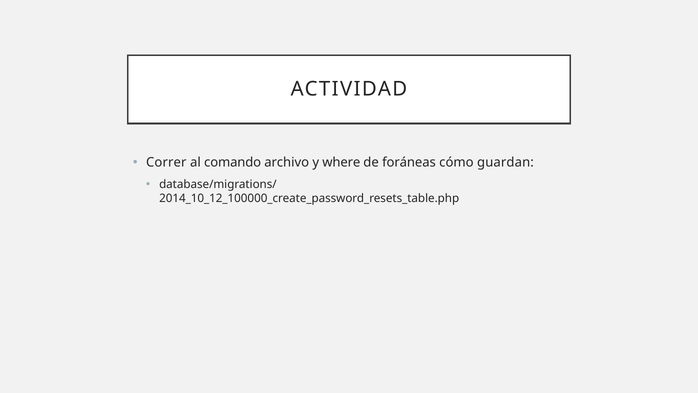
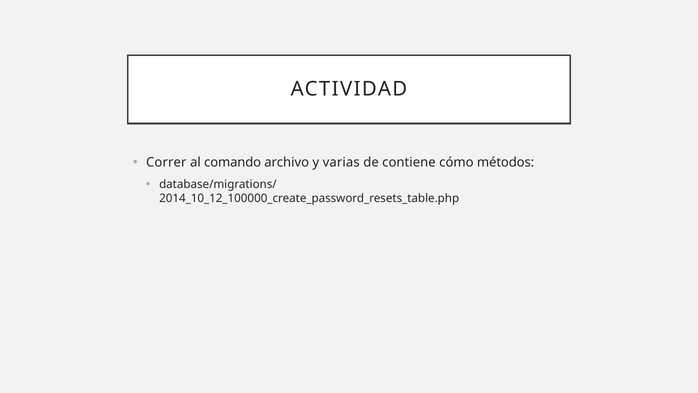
where: where -> varias
foráneas: foráneas -> contiene
guardan: guardan -> métodos
